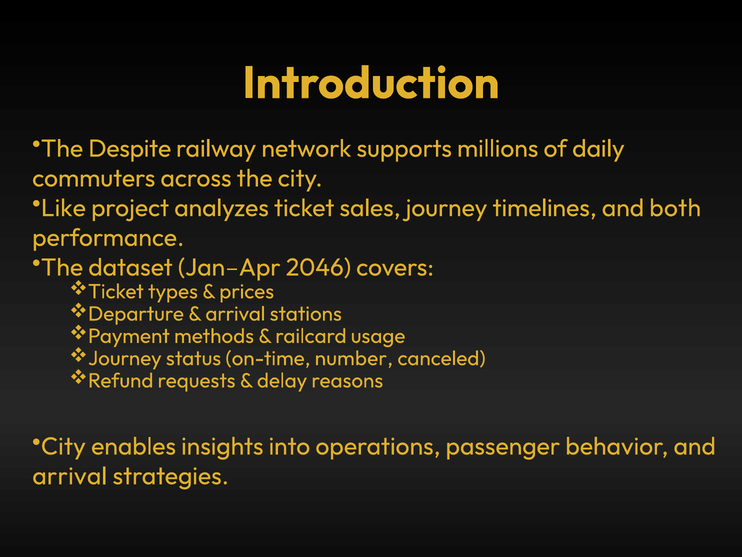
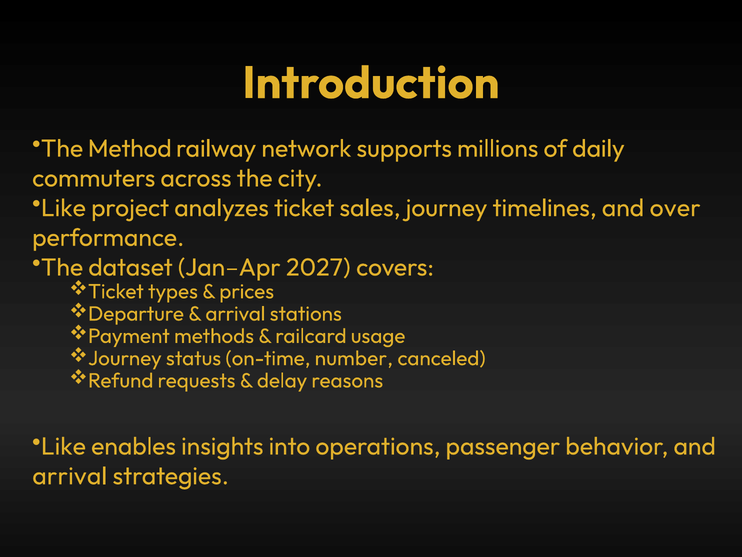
Despite: Despite -> Method
both: both -> over
2046: 2046 -> 2027
City at (63, 446): City -> Like
